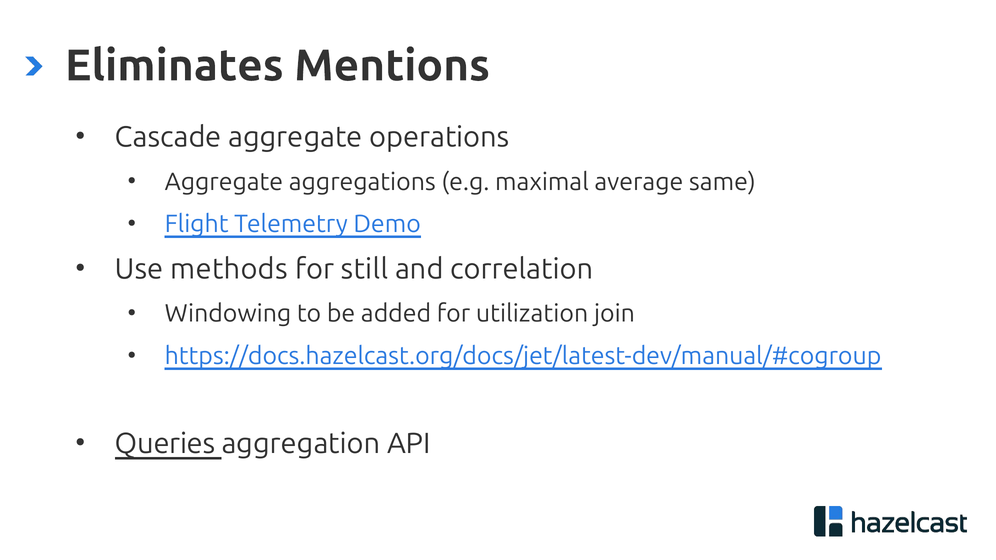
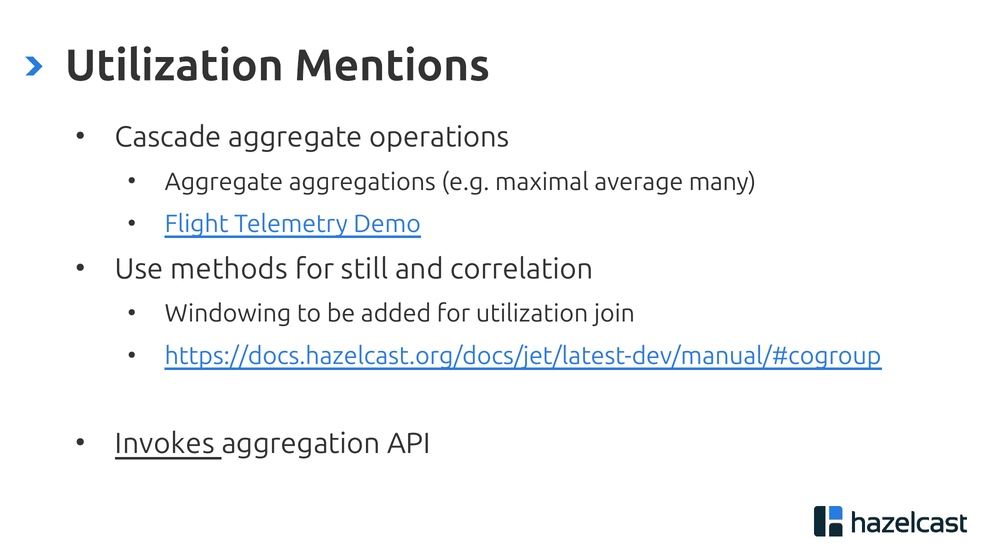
Eliminates at (174, 66): Eliminates -> Utilization
same: same -> many
Queries: Queries -> Invokes
